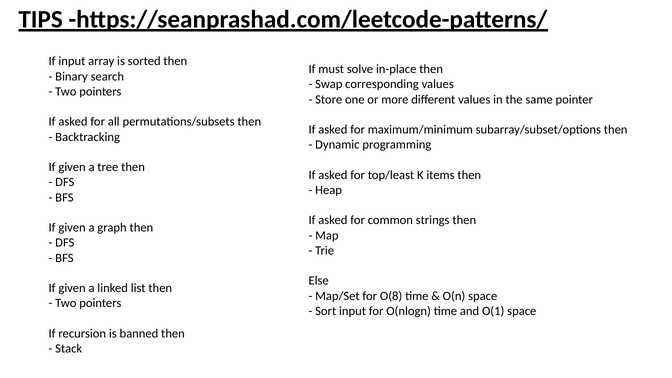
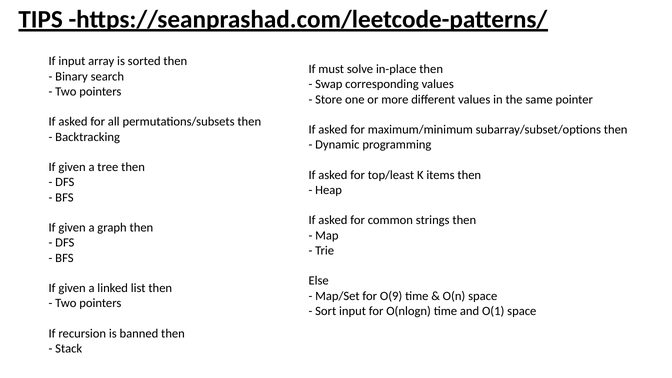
O(8: O(8 -> O(9
